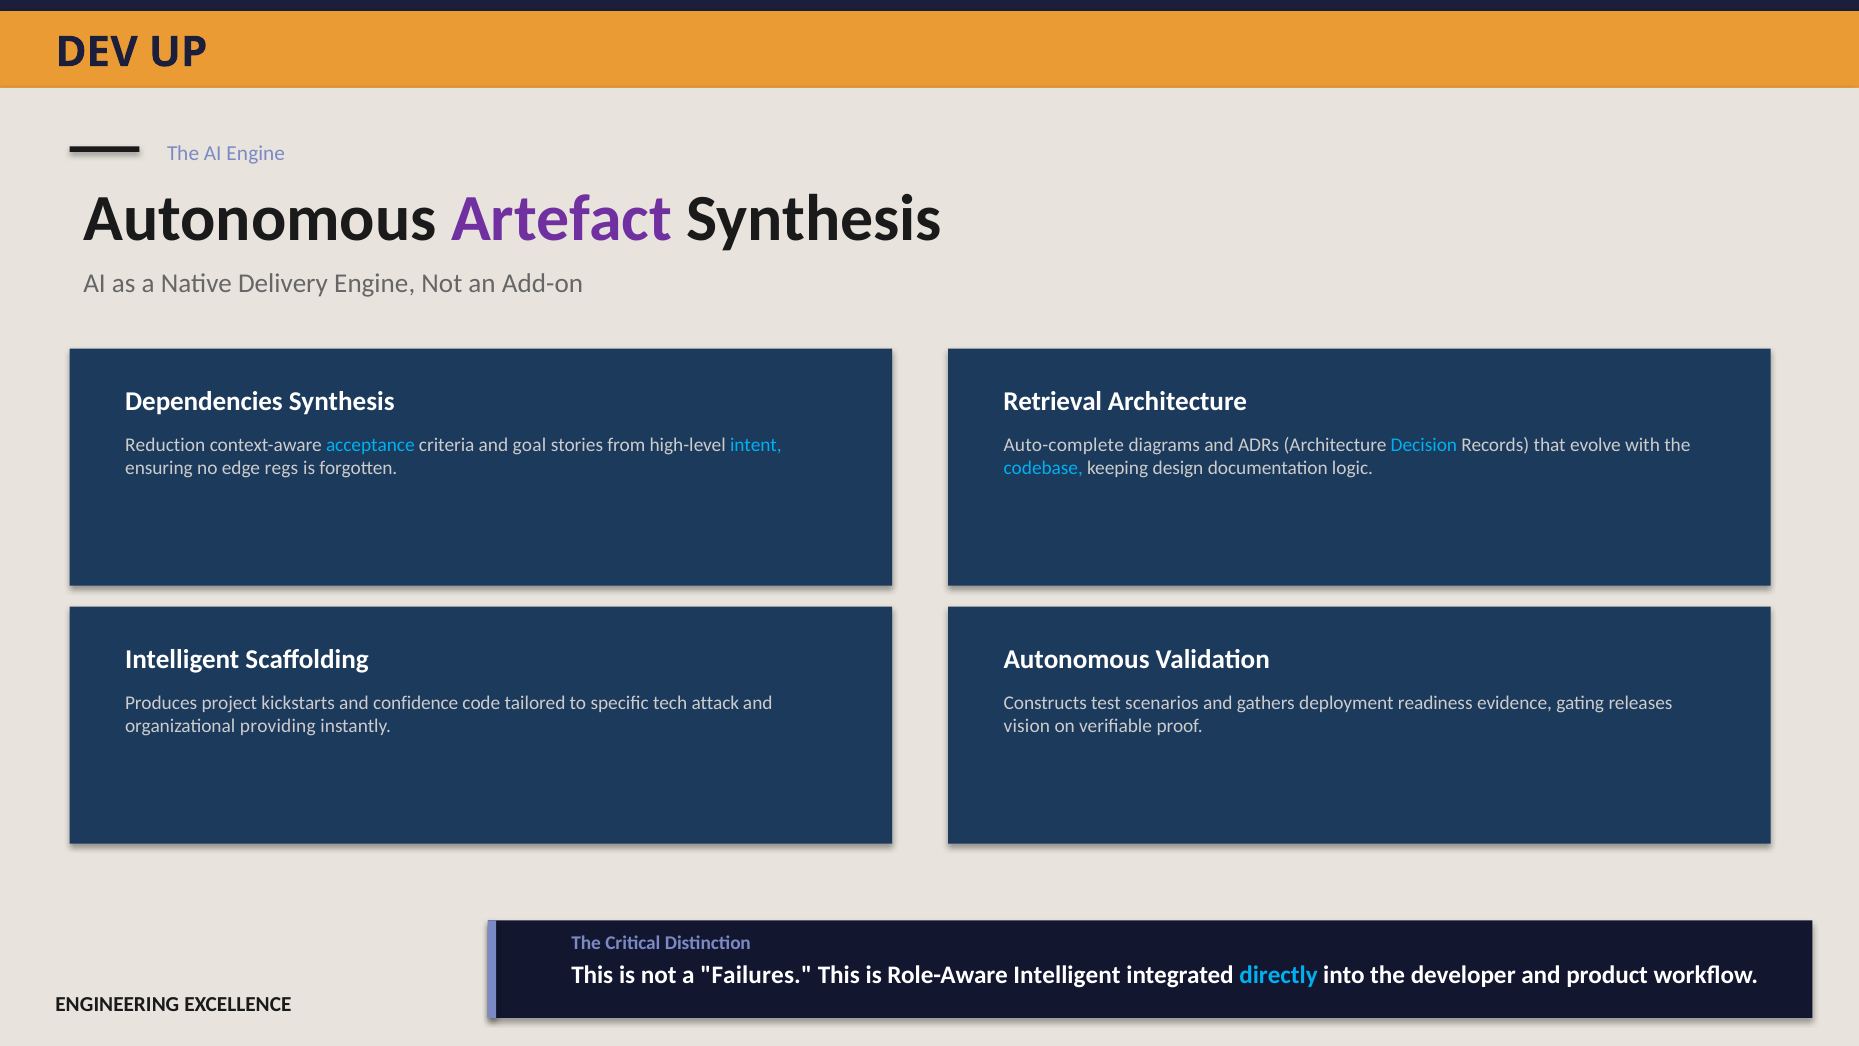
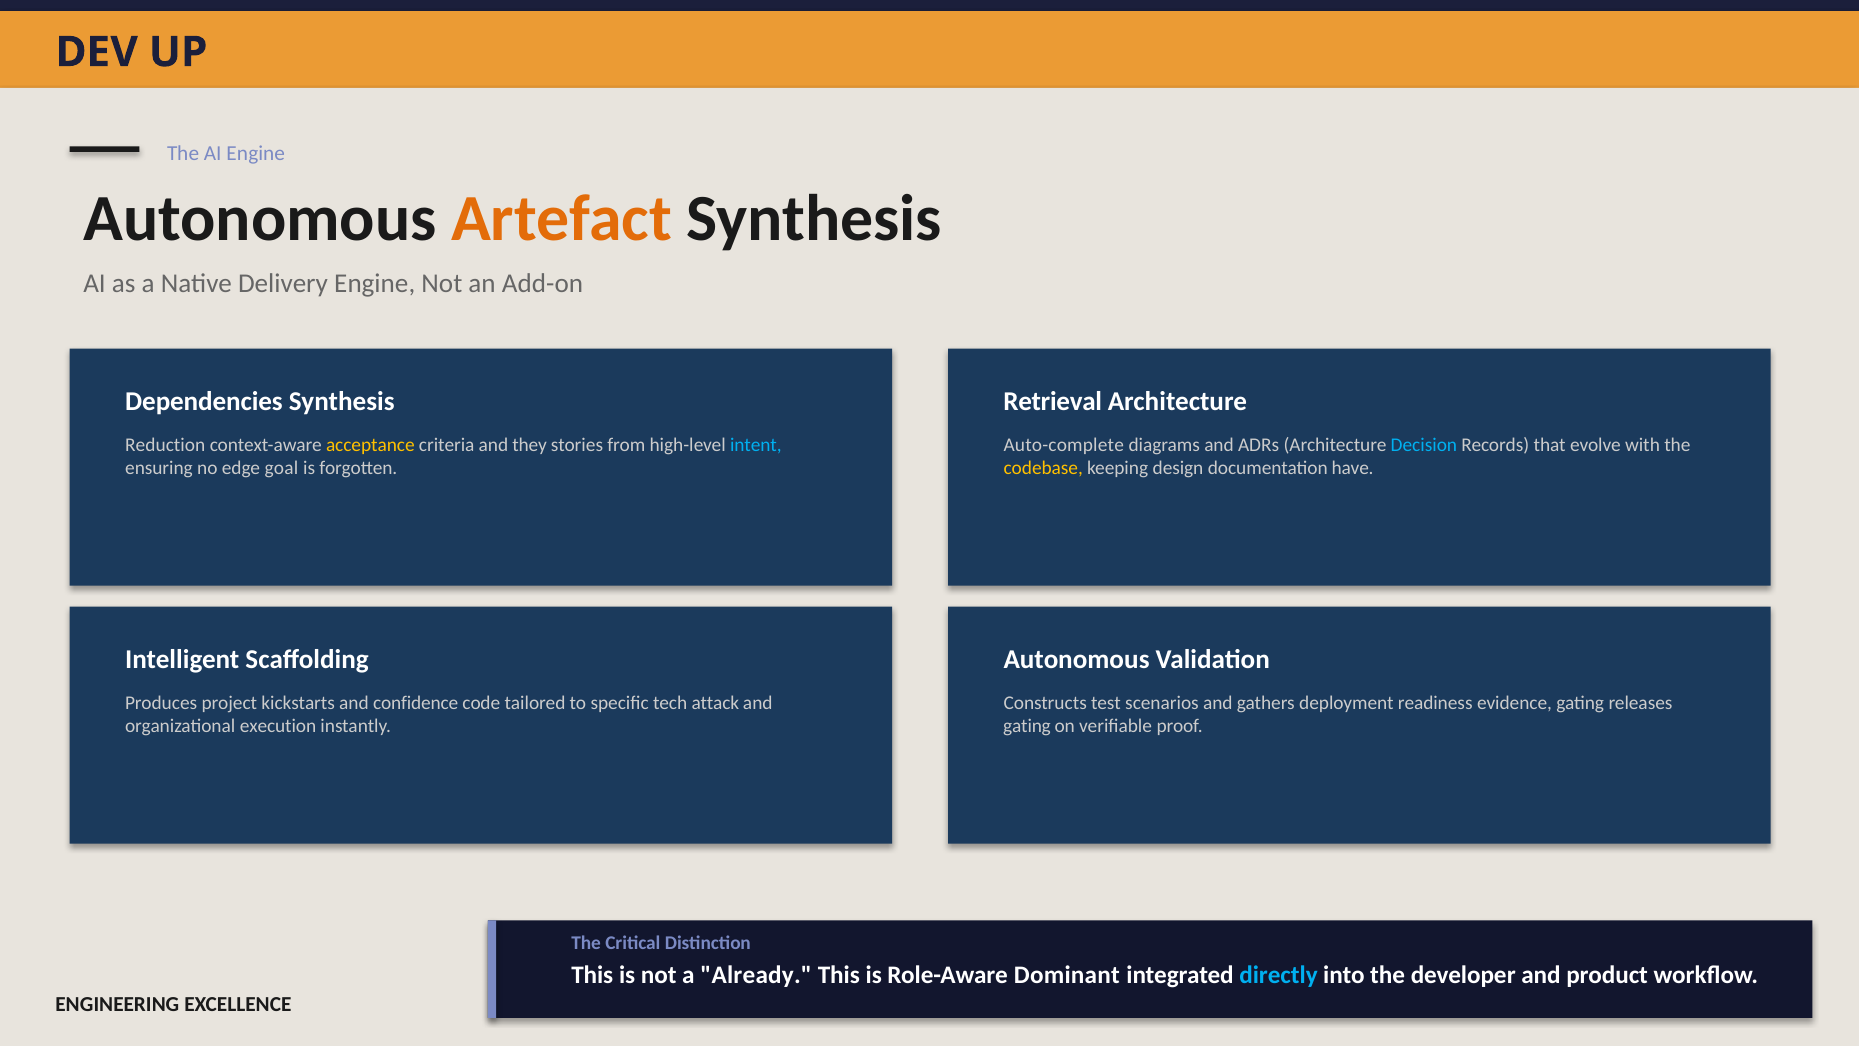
Artefact colour: purple -> orange
acceptance colour: light blue -> yellow
goal: goal -> they
regs: regs -> goal
codebase colour: light blue -> yellow
logic: logic -> have
providing: providing -> execution
vision at (1027, 726): vision -> gating
Failures: Failures -> Already
Role-Aware Intelligent: Intelligent -> Dominant
